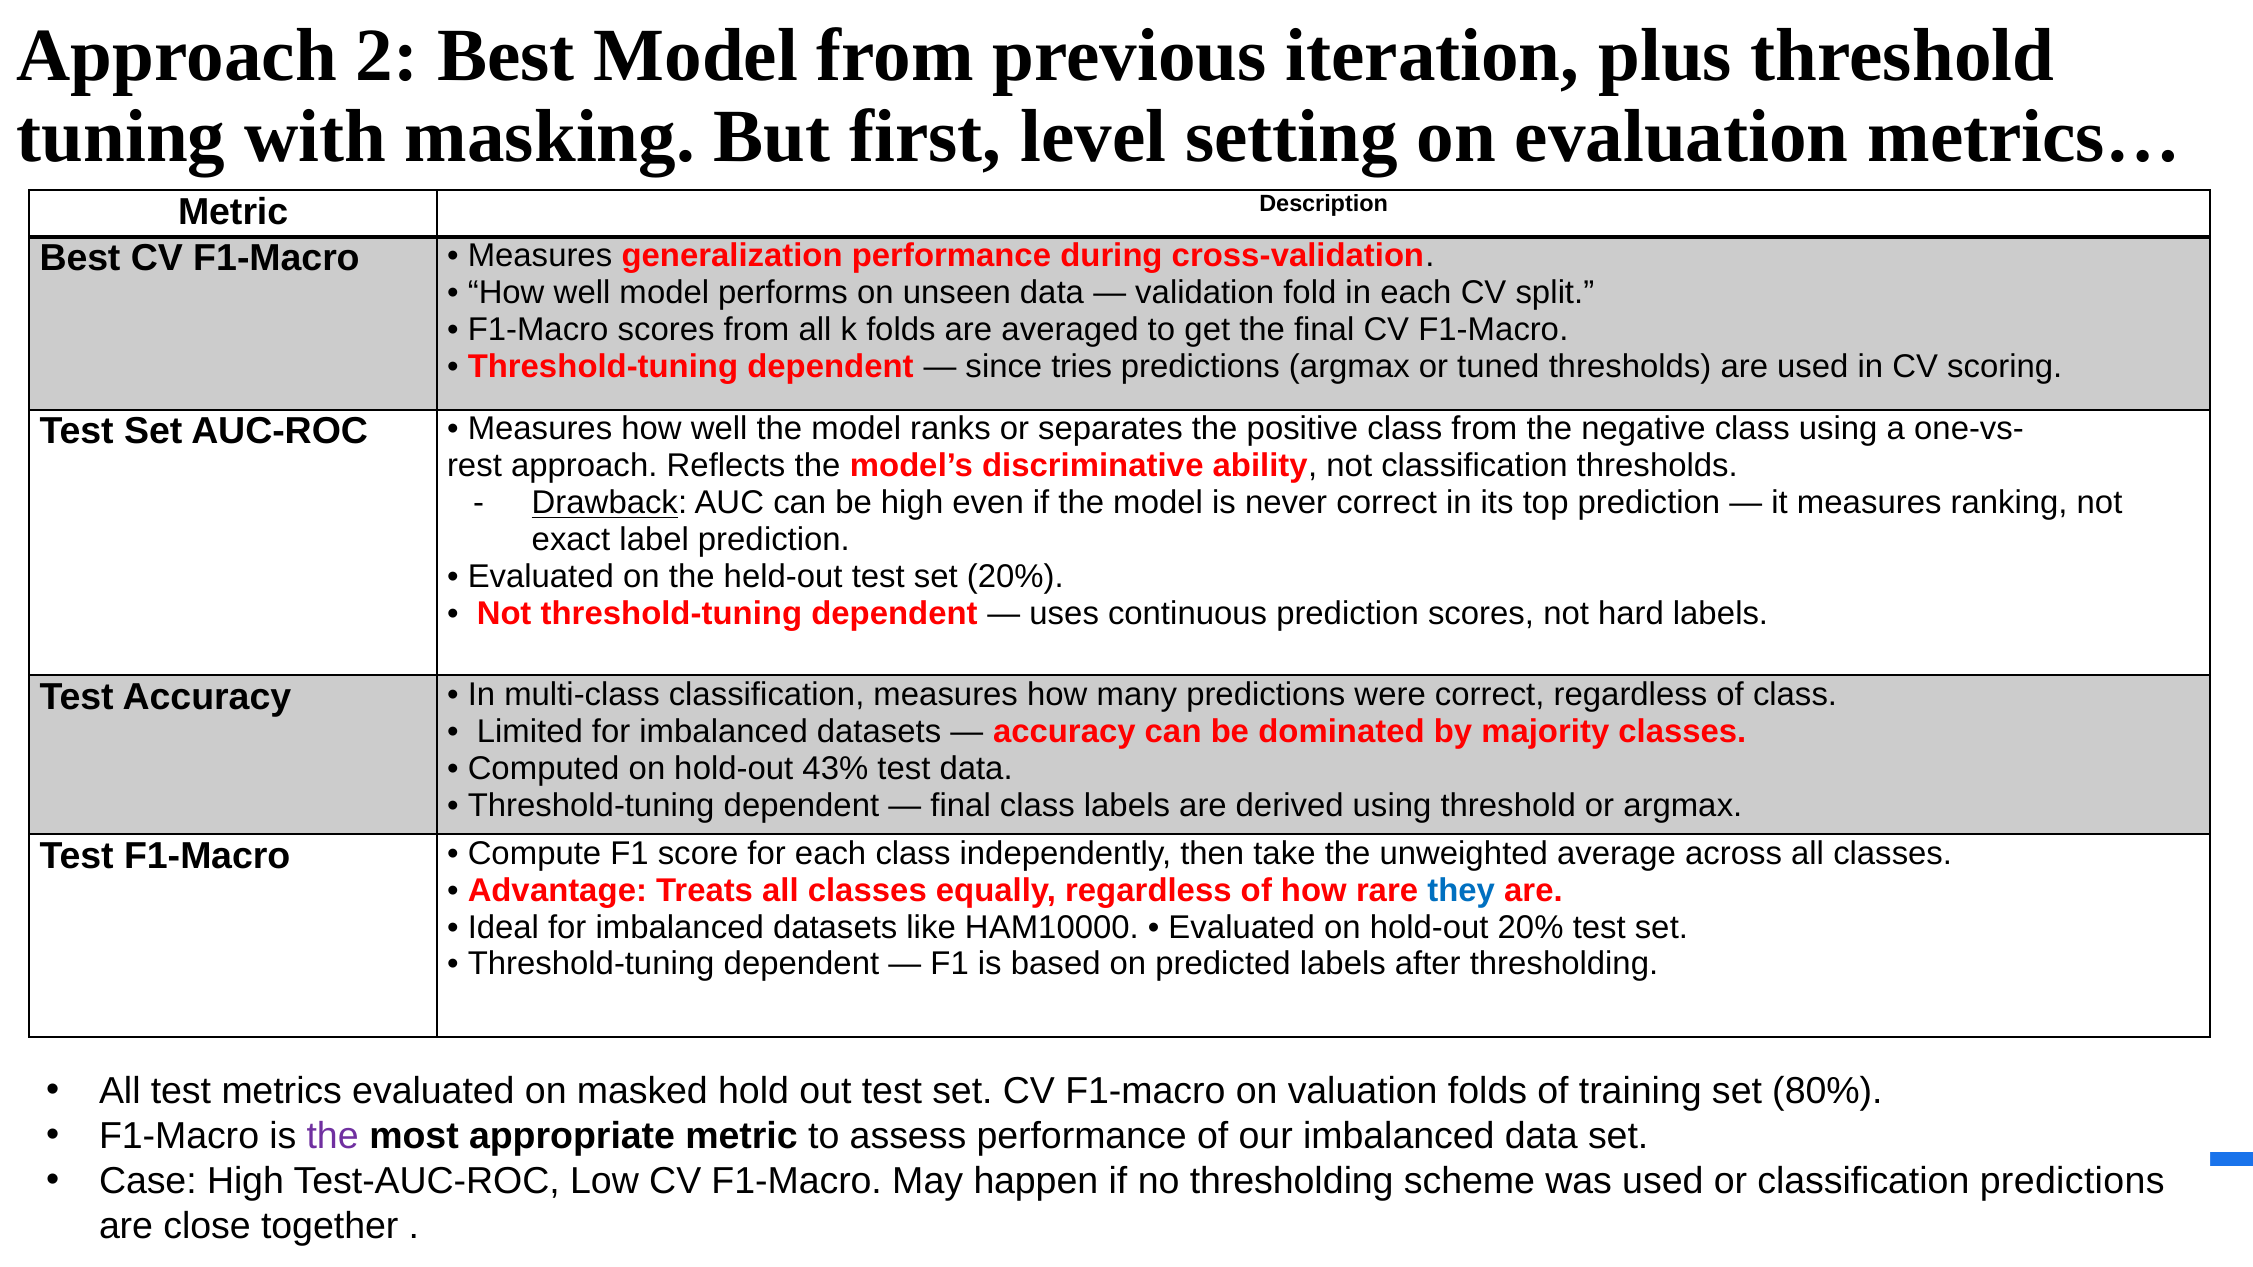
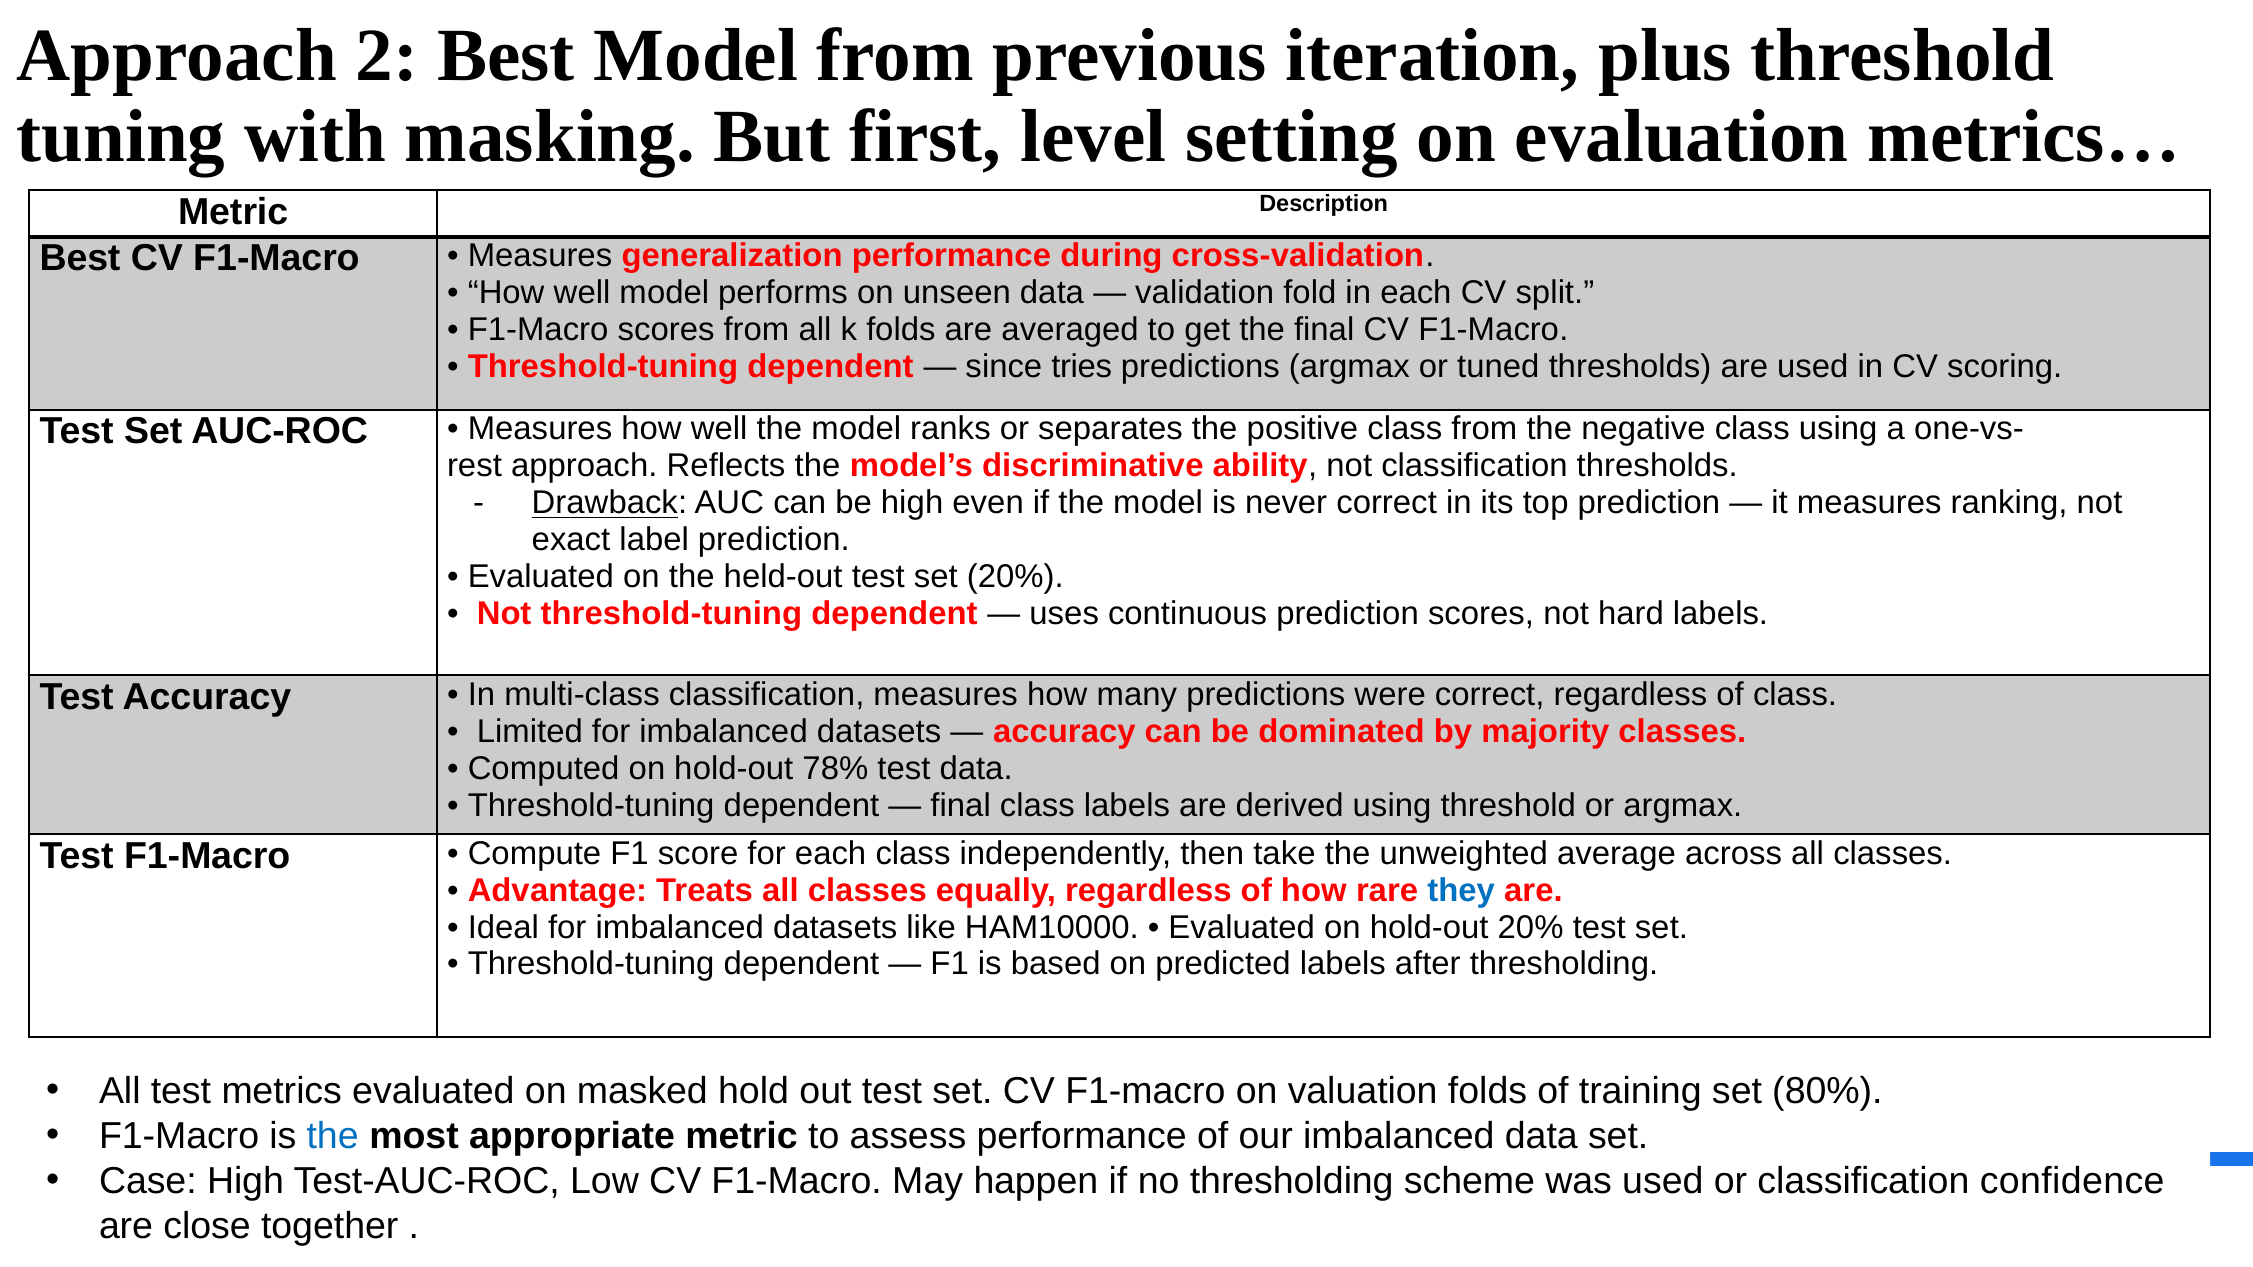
43%: 43% -> 78%
the at (333, 1136) colour: purple -> blue
classification predictions: predictions -> confidence
